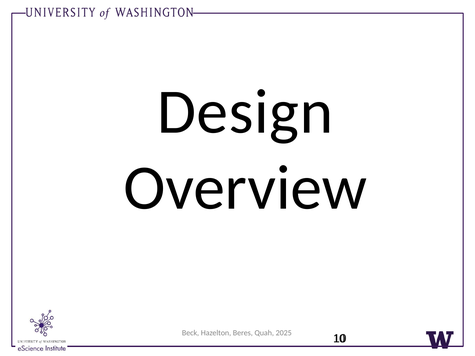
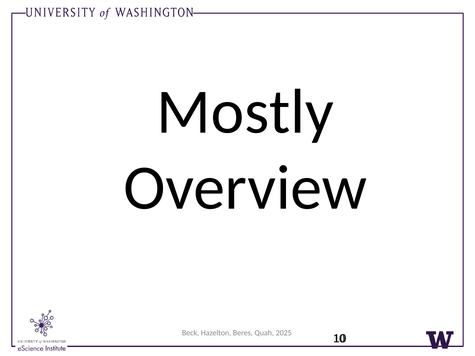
Design: Design -> Mostly
